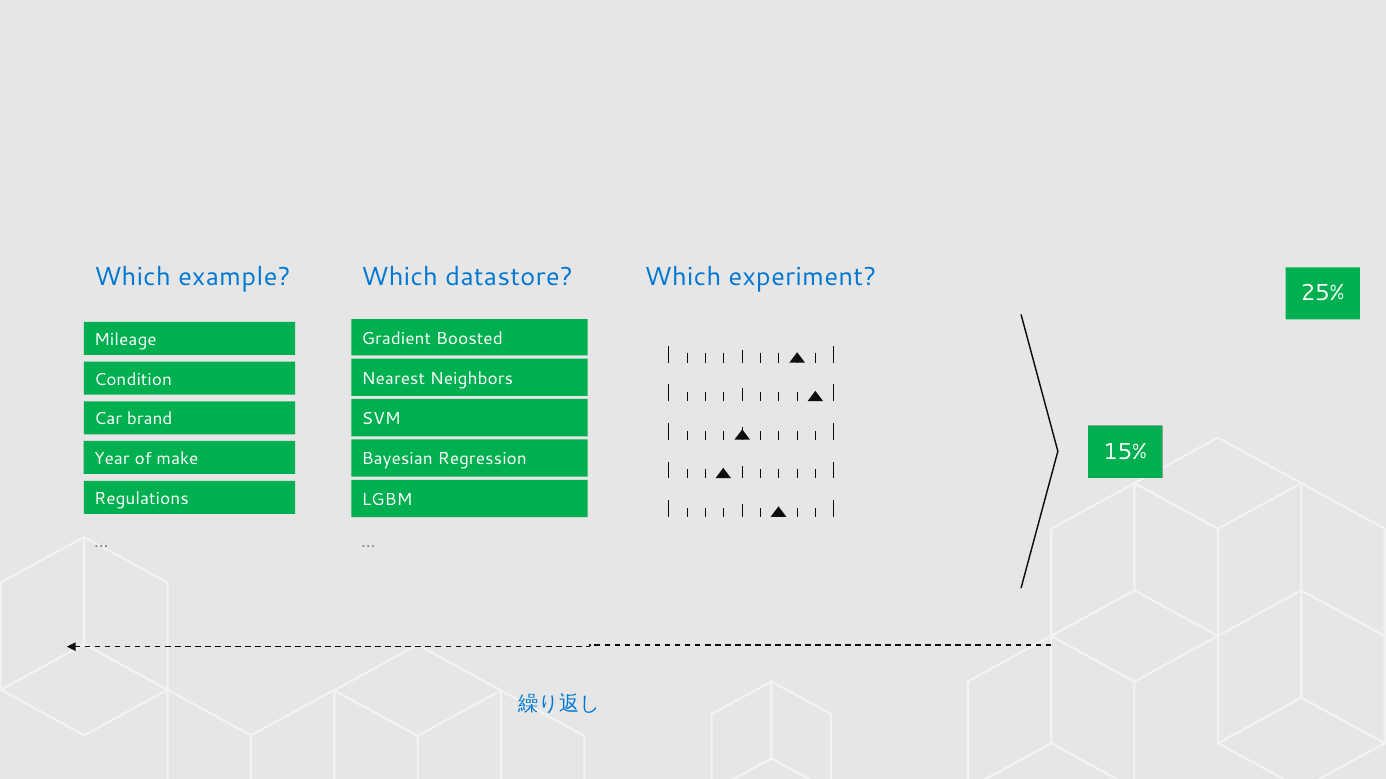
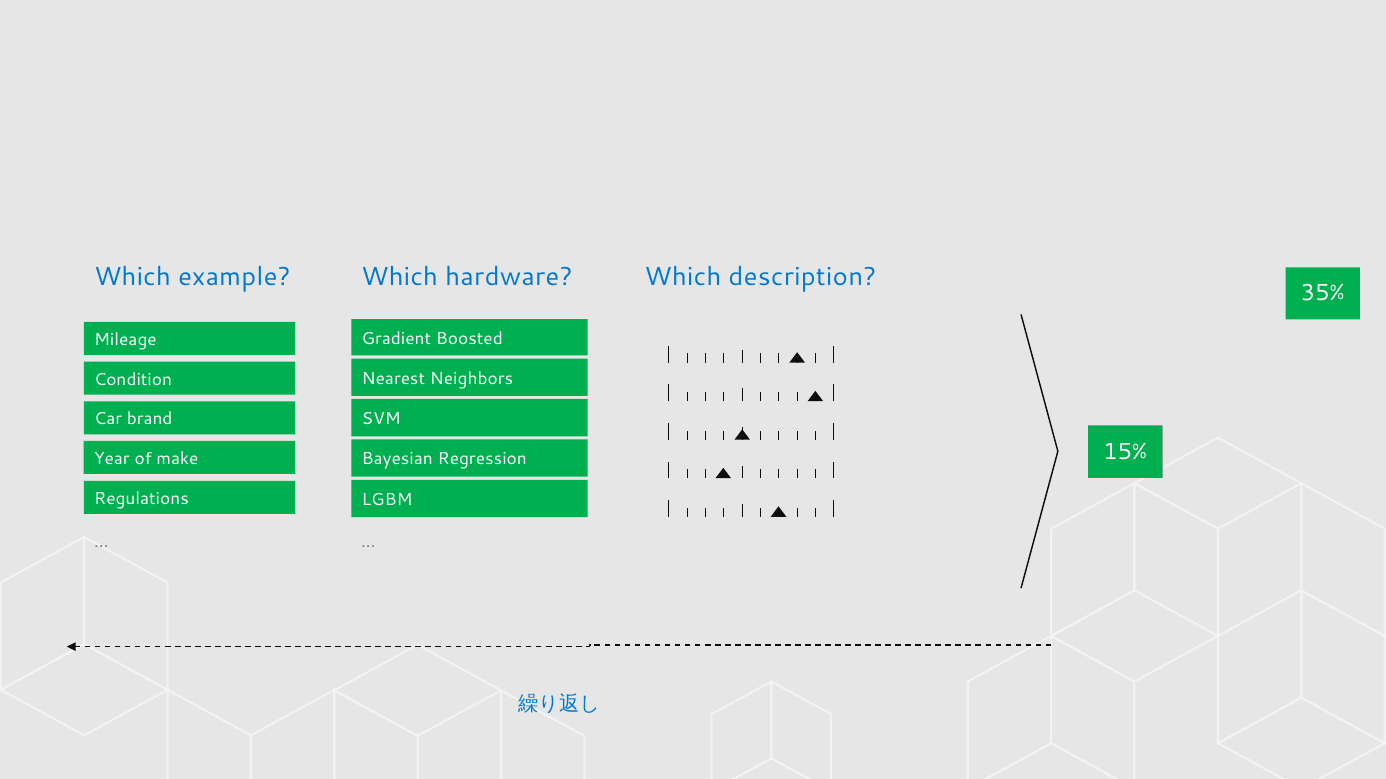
datastore: datastore -> hardware
experiment: experiment -> description
25% at (1323, 294): 25% -> 35%
